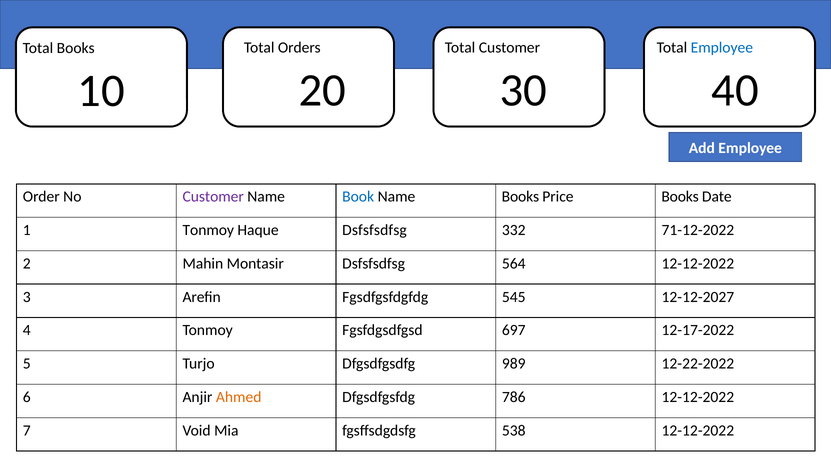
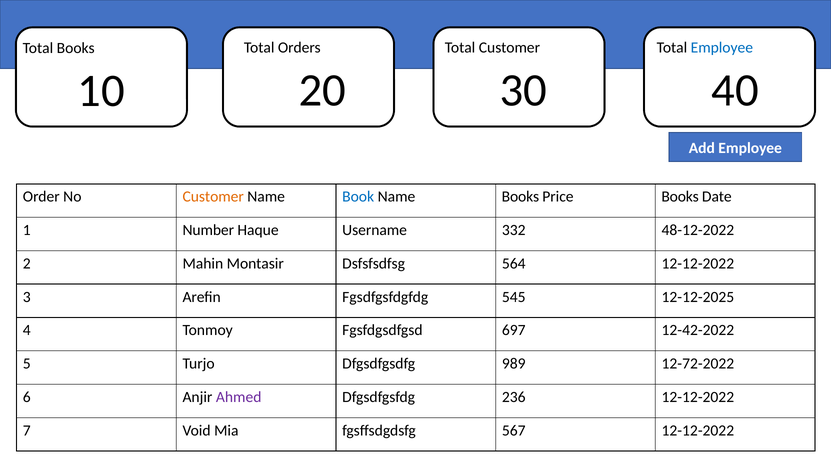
Customer at (213, 197) colour: purple -> orange
1 Tonmoy: Tonmoy -> Number
Haque Dsfsfsdfsg: Dsfsfsdfsg -> Username
71-12-2022: 71-12-2022 -> 48-12-2022
12-12-2027: 12-12-2027 -> 12-12-2025
12-17-2022: 12-17-2022 -> 12-42-2022
12-22-2022: 12-22-2022 -> 12-72-2022
Ahmed colour: orange -> purple
786: 786 -> 236
538: 538 -> 567
